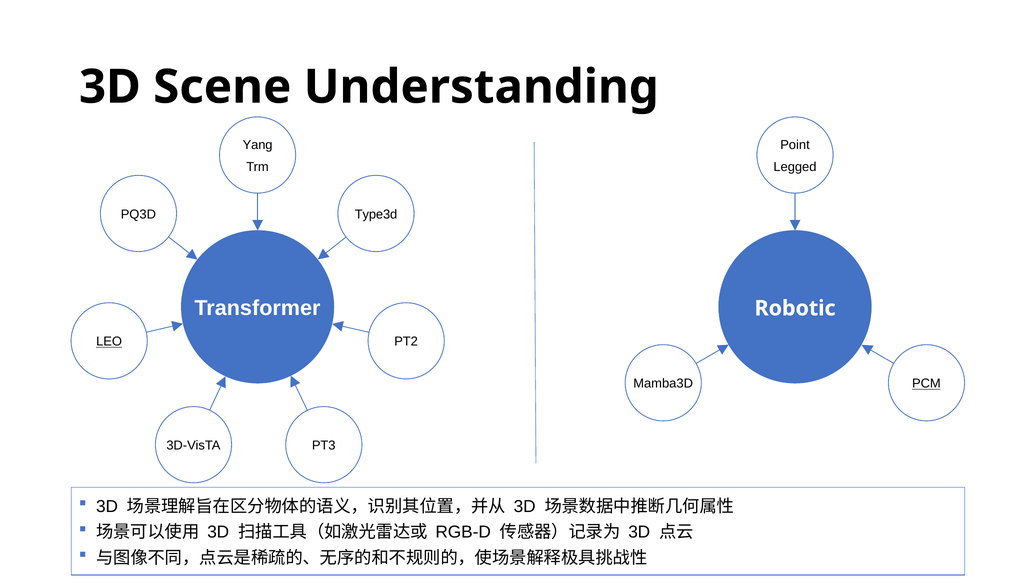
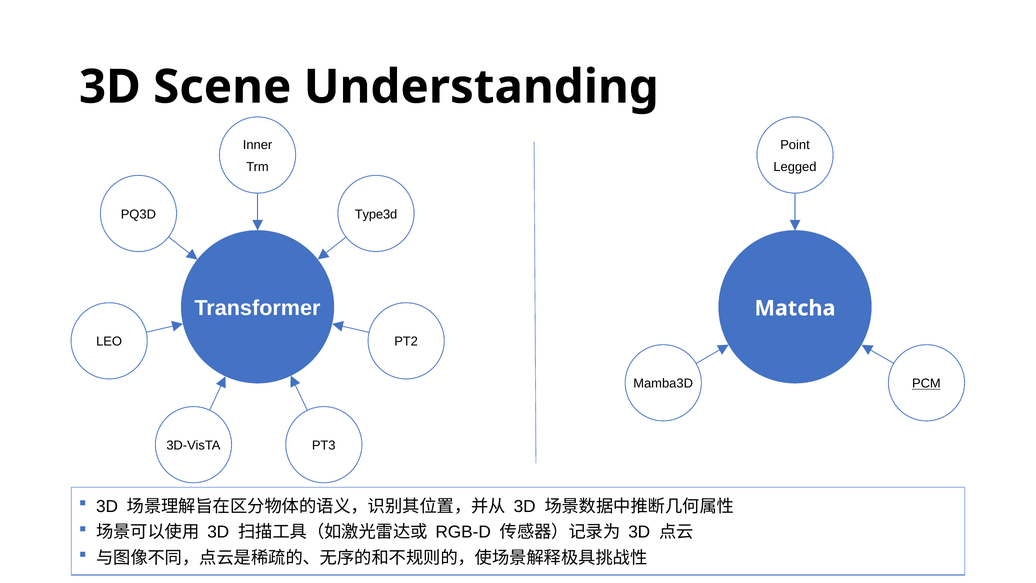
Yang: Yang -> Inner
Robotic: Robotic -> Matcha
LEO underline: present -> none
